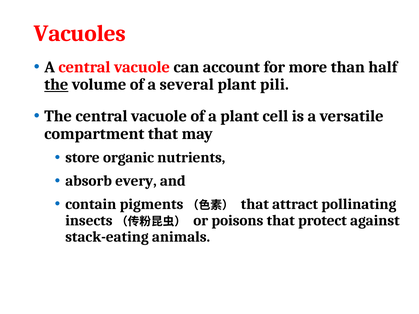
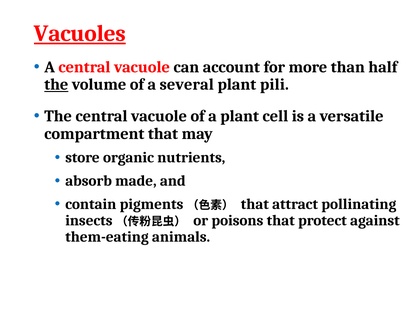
Vacuoles underline: none -> present
every: every -> made
stack-eating: stack-eating -> them-eating
